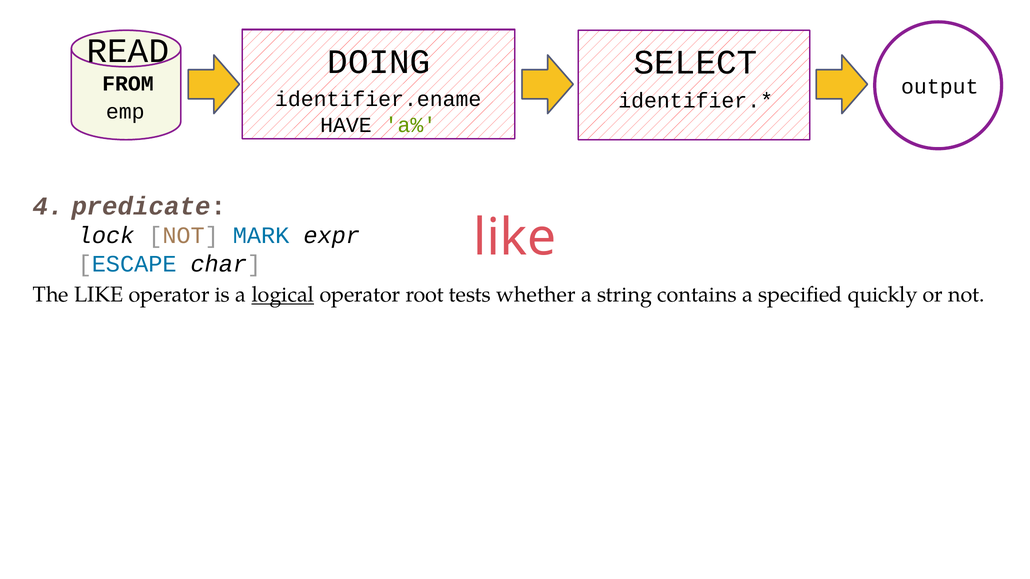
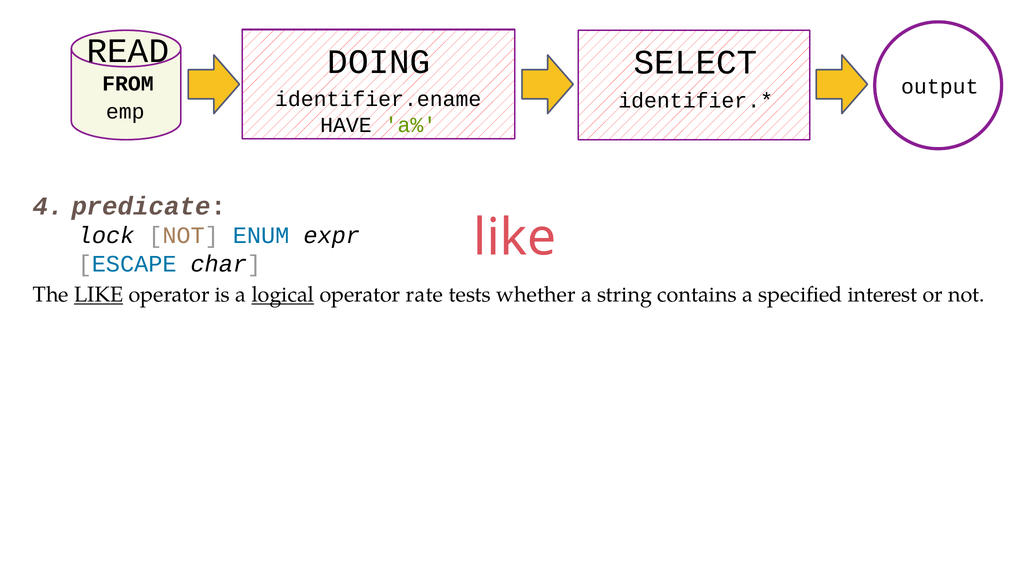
MARK: MARK -> ENUM
LIKE at (99, 295) underline: none -> present
root: root -> rate
quickly: quickly -> interest
